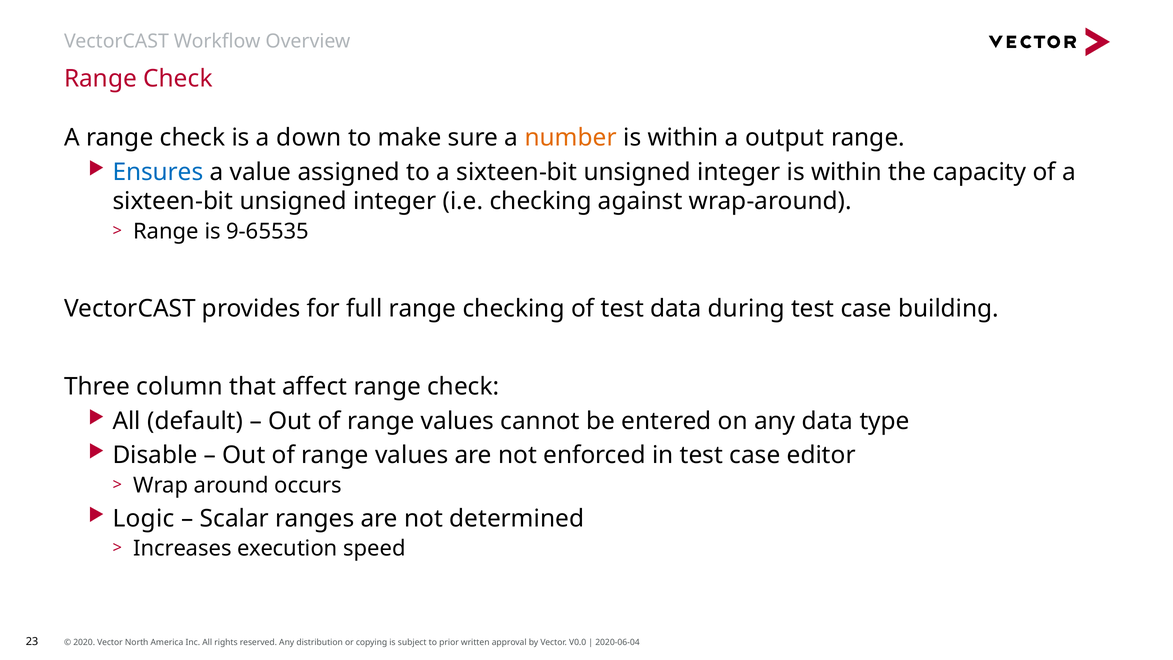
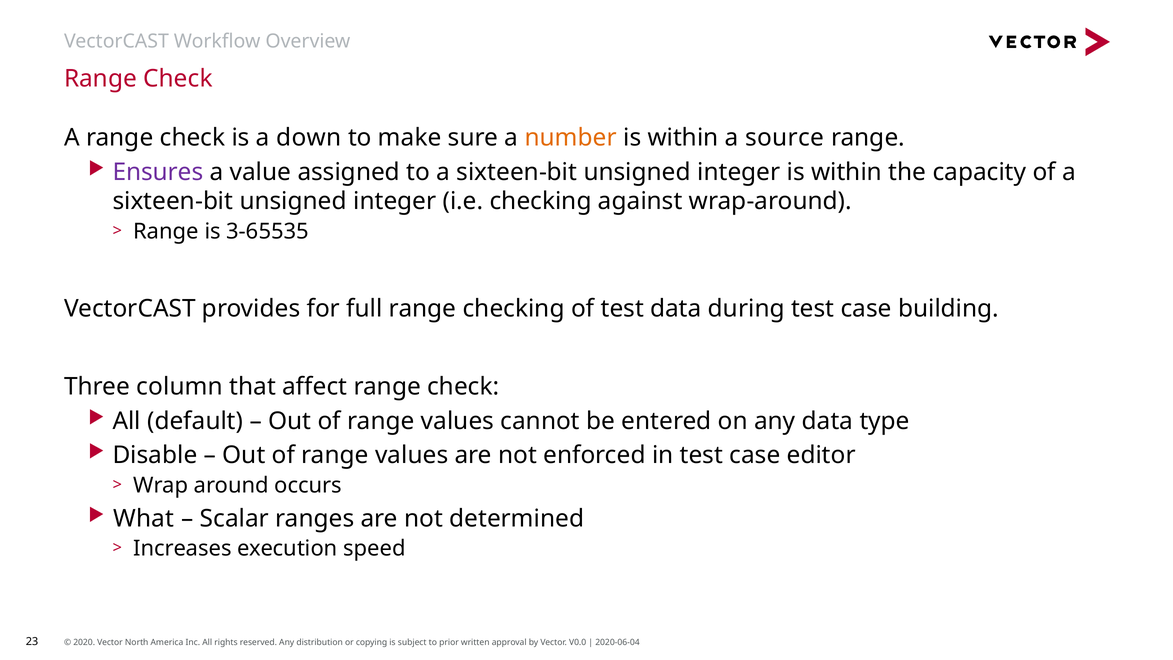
output: output -> source
Ensures colour: blue -> purple
9-65535: 9-65535 -> 3-65535
Logic: Logic -> What
